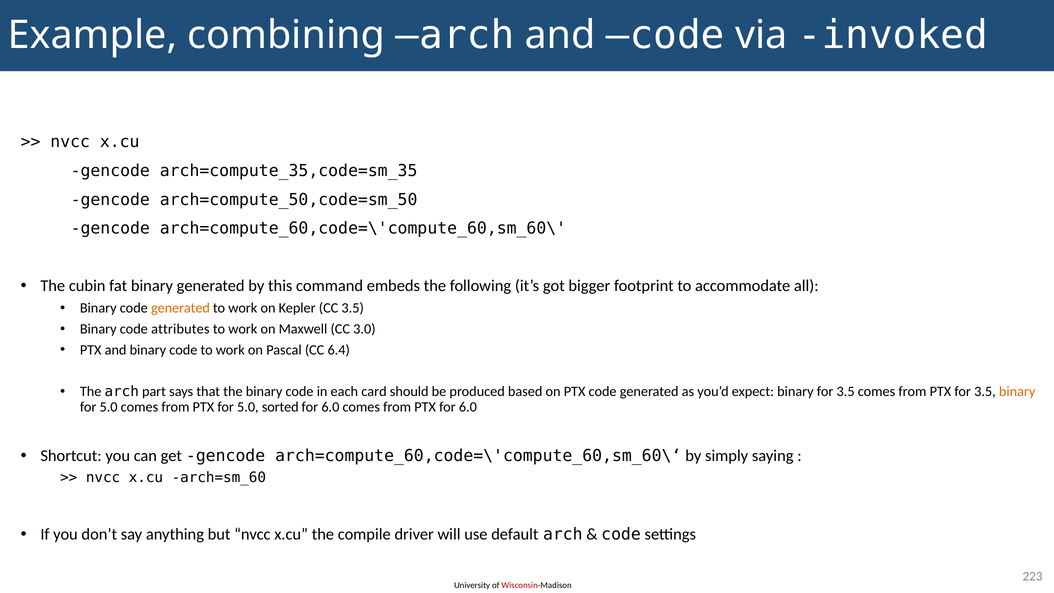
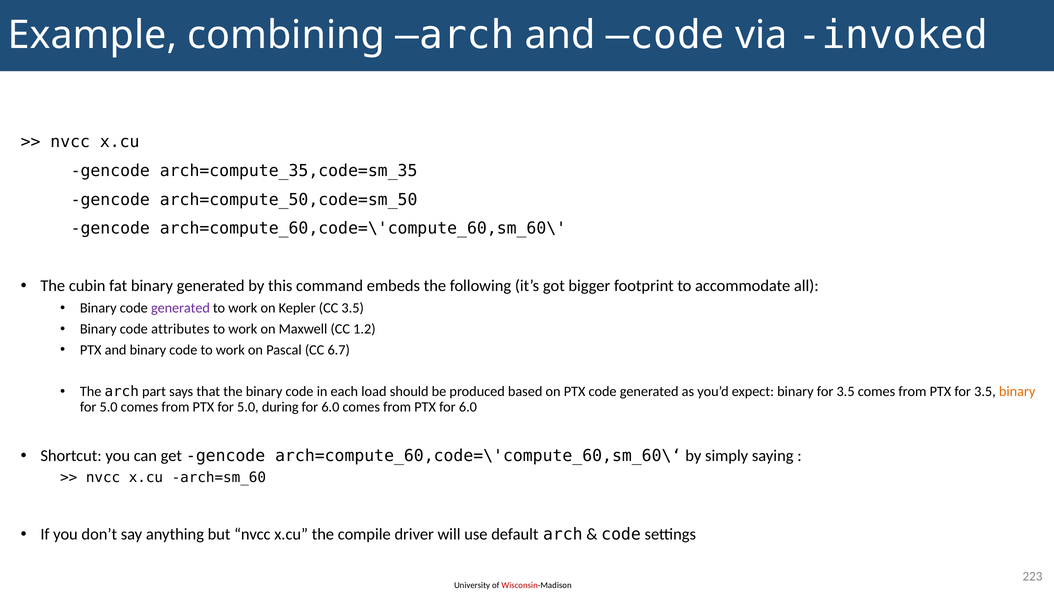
generated at (180, 308) colour: orange -> purple
3.0: 3.0 -> 1.2
6.4: 6.4 -> 6.7
card: card -> load
sorted: sorted -> during
